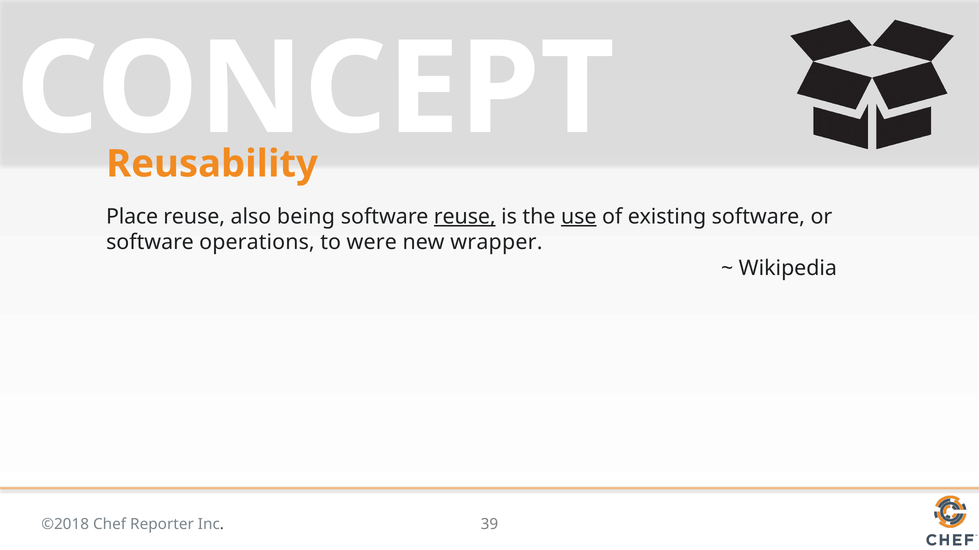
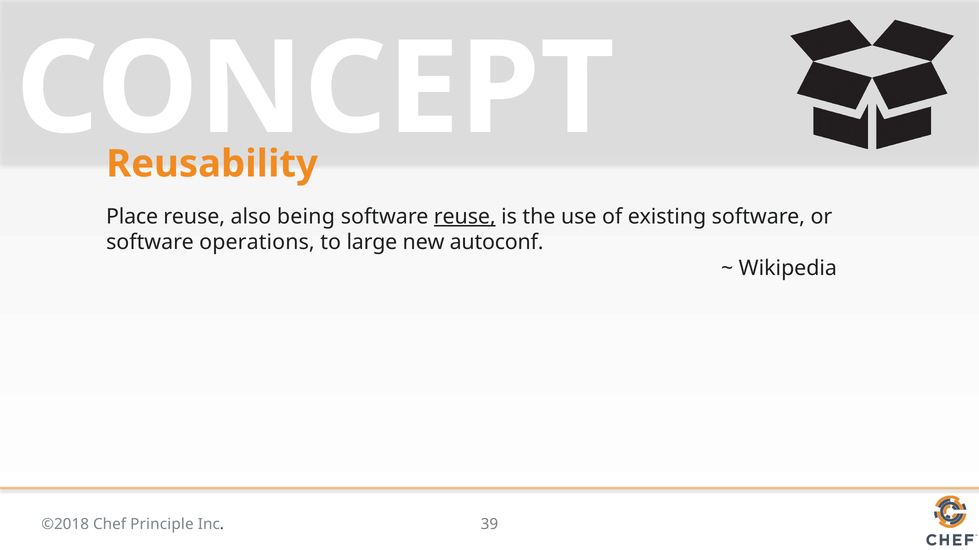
use underline: present -> none
were: were -> large
wrapper: wrapper -> autoconf
Reporter: Reporter -> Principle
